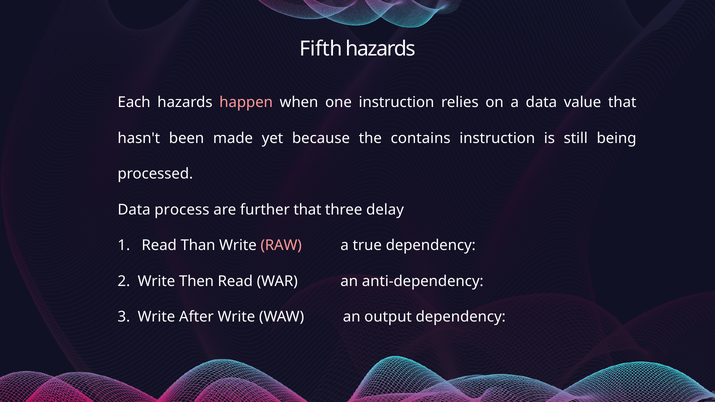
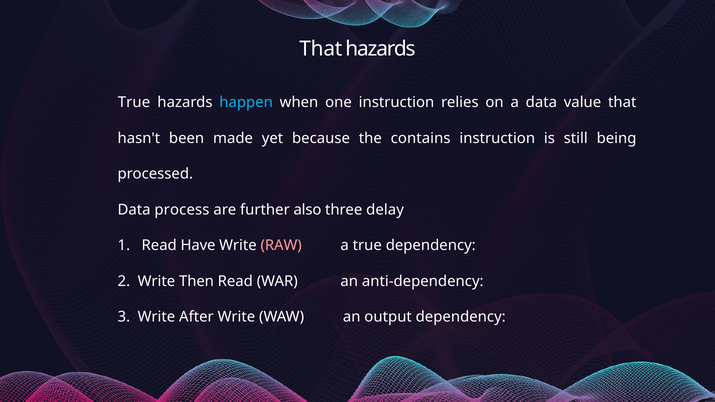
Fifth at (321, 49): Fifth -> That
Each at (134, 103): Each -> True
happen colour: pink -> light blue
further that: that -> also
Than: Than -> Have
